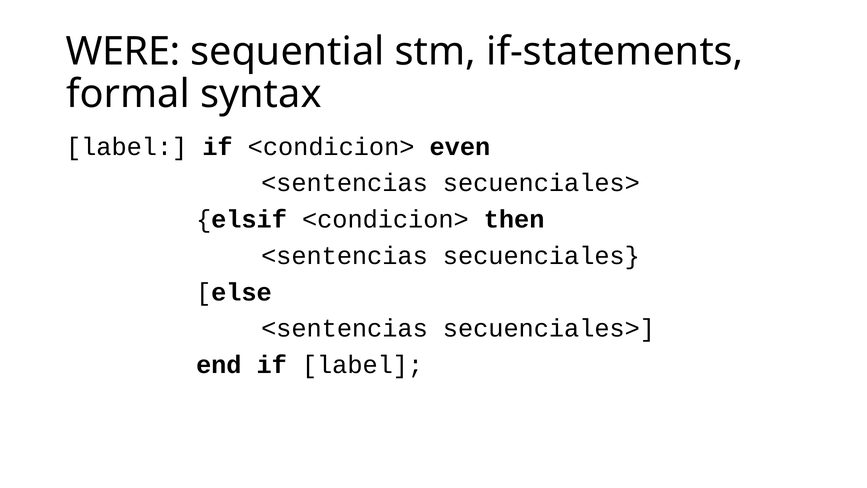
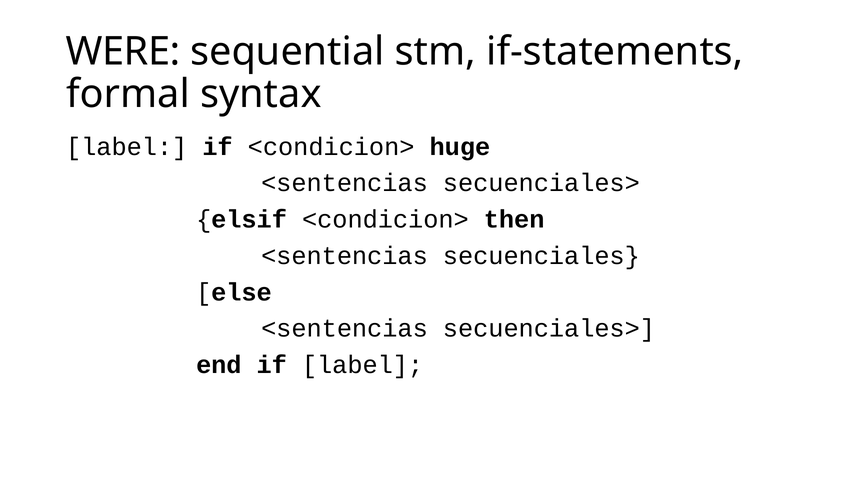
even: even -> huge
